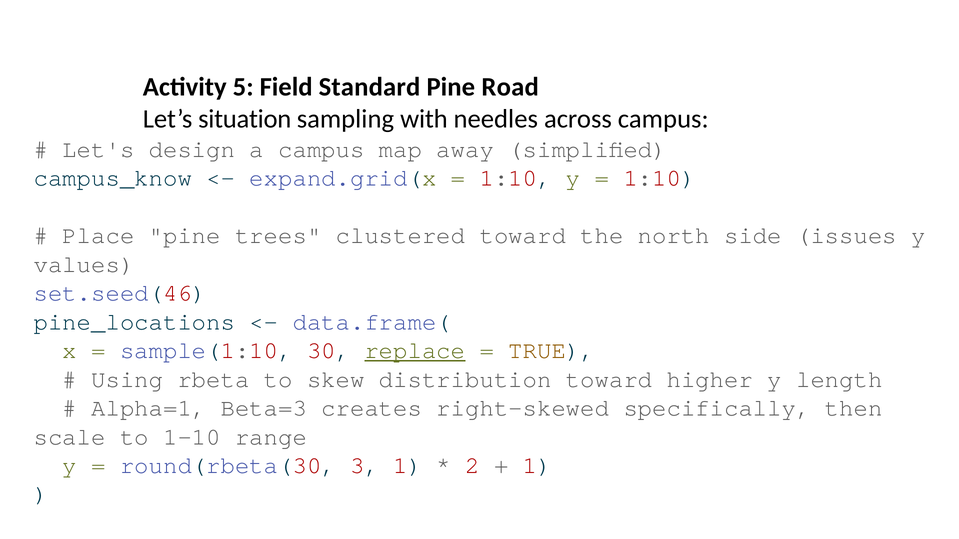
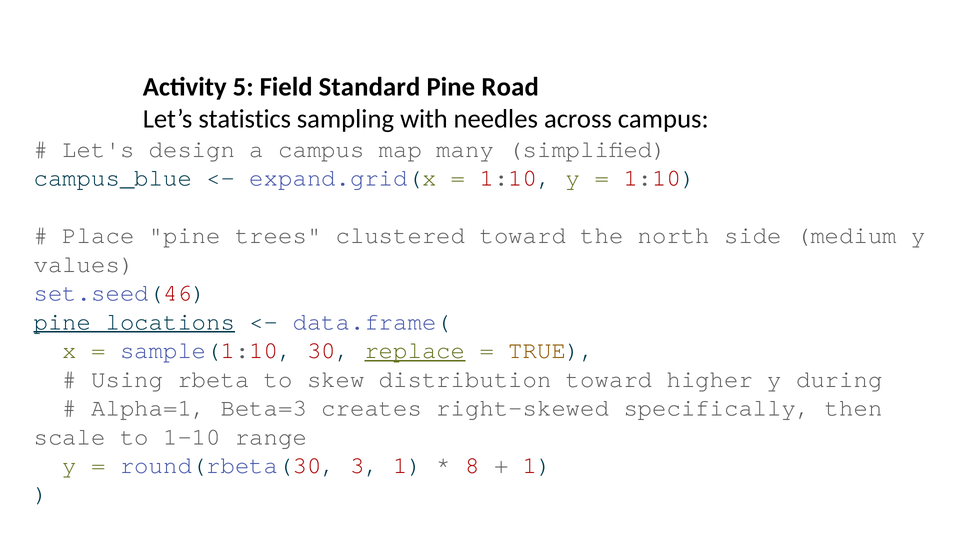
situation: situation -> statistics
map away: away -> many
campus_know: campus_know -> campus_blue
issues: issues -> medium
pine_locations at (134, 322) underline: none -> present
y length: length -> during
2 at (472, 466): 2 -> 8
